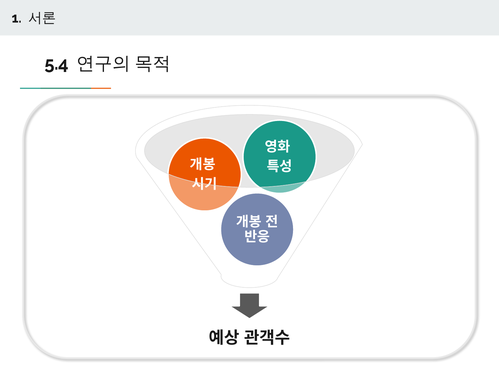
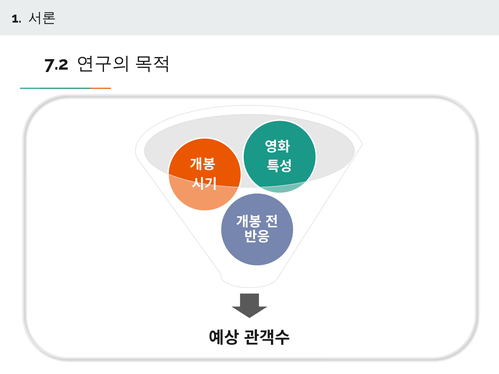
5.4: 5.4 -> 7.2
